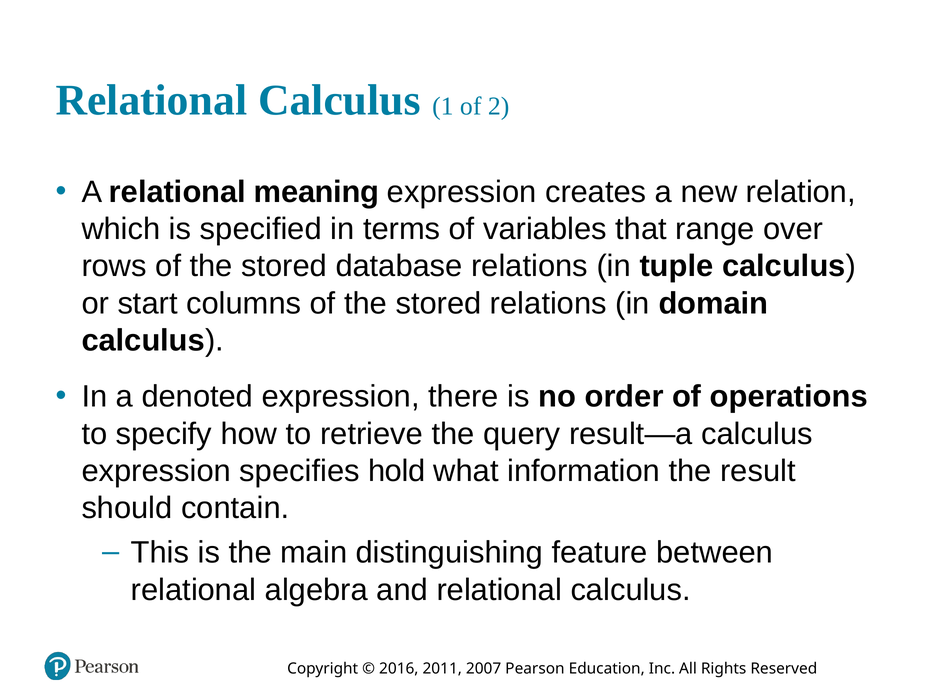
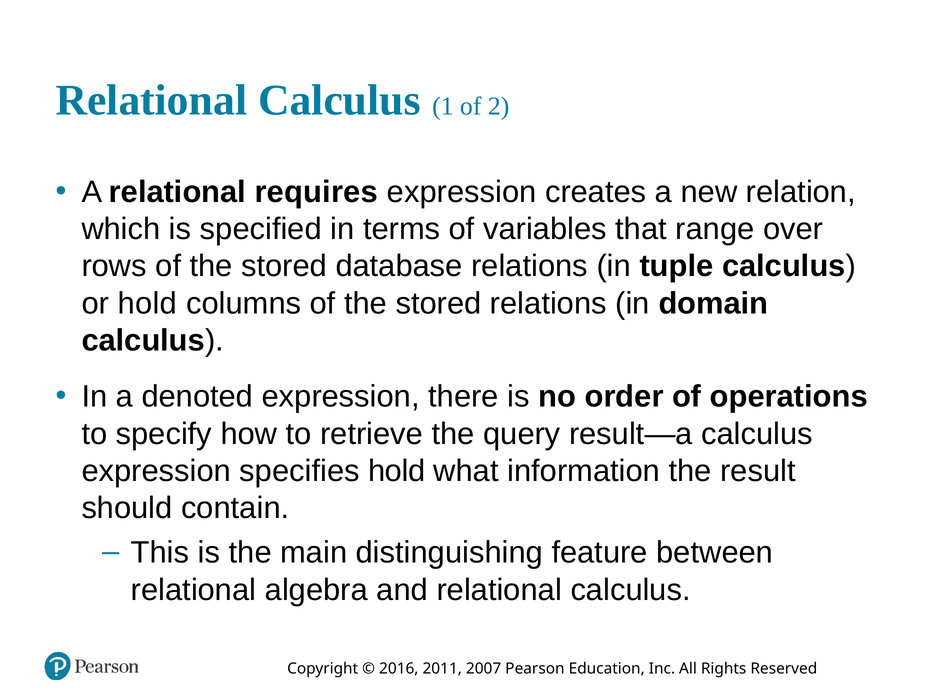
meaning: meaning -> requires
or start: start -> hold
